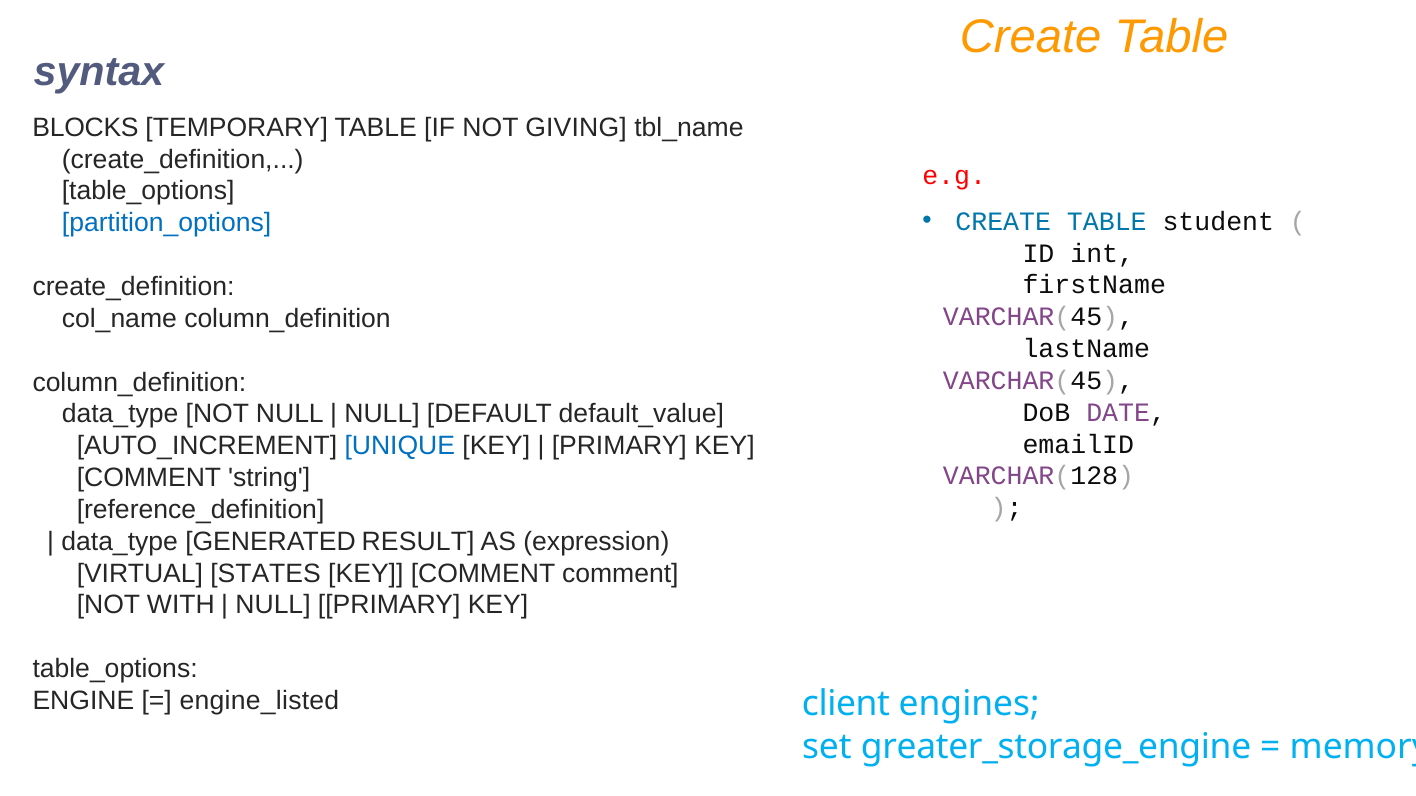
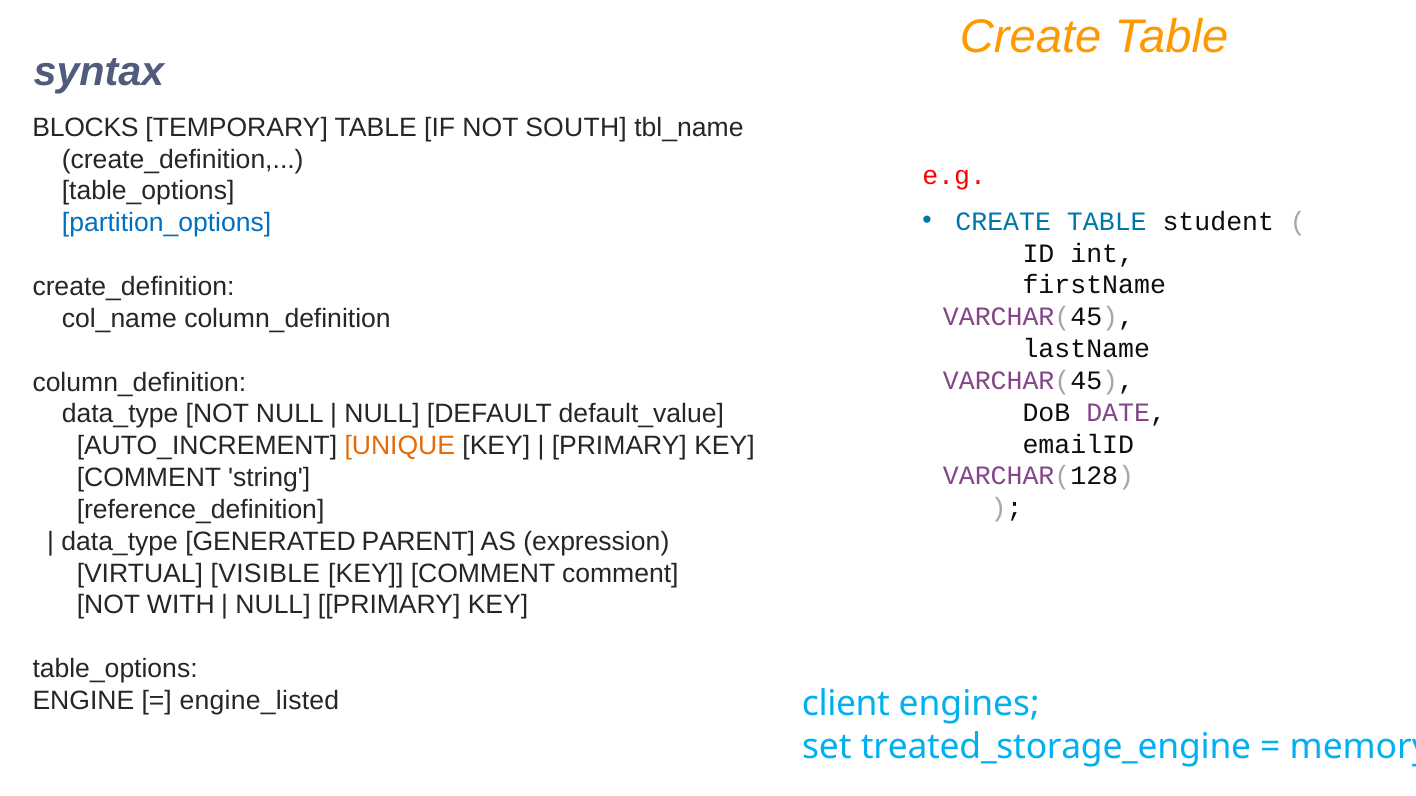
GIVING: GIVING -> SOUTH
UNIQUE colour: blue -> orange
RESULT: RESULT -> PARENT
STATES: STATES -> VISIBLE
greater_storage_engine: greater_storage_engine -> treated_storage_engine
